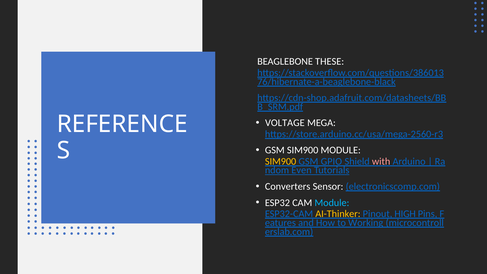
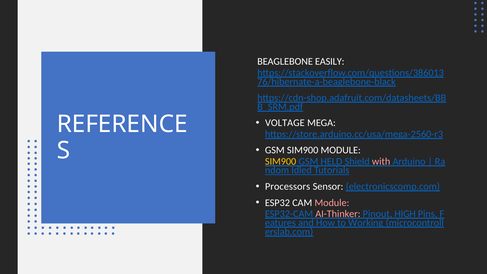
THESE: THESE -> EASILY
GPIO: GPIO -> HELD
Even: Even -> Idled
Converters: Converters -> Processors
Module at (332, 203) colour: light blue -> pink
AI-Thinker colour: yellow -> pink
